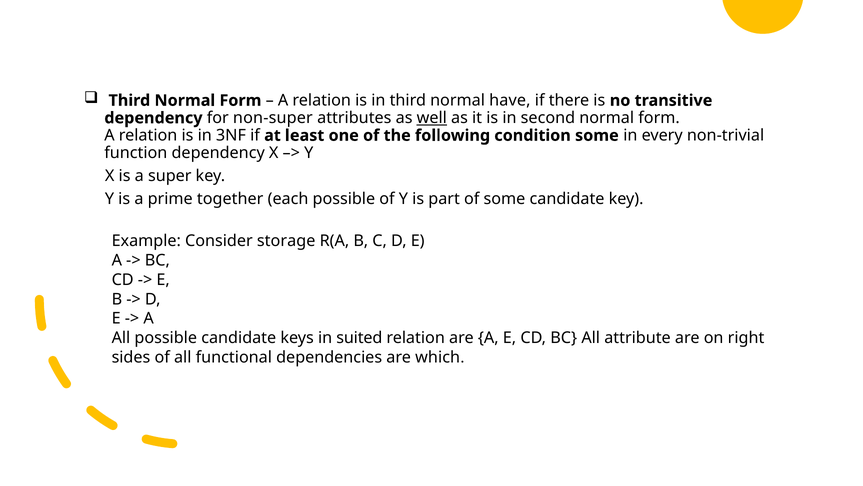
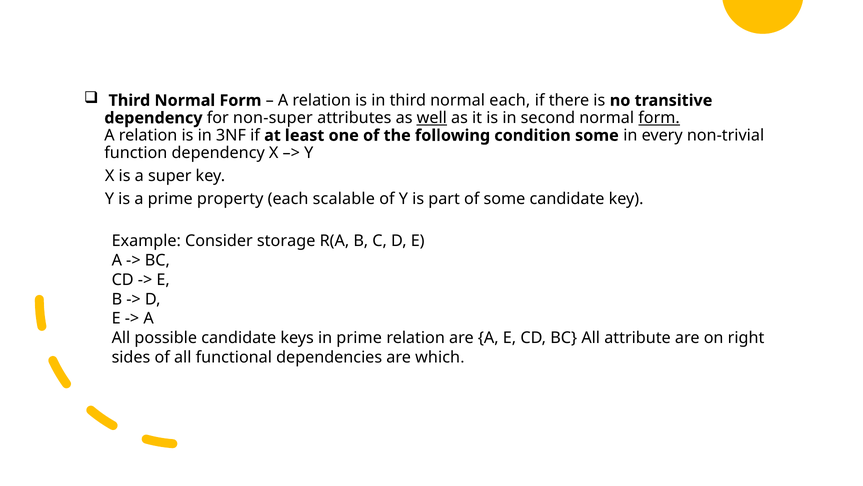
normal have: have -> each
form at (659, 118) underline: none -> present
together: together -> property
each possible: possible -> scalable
in suited: suited -> prime
